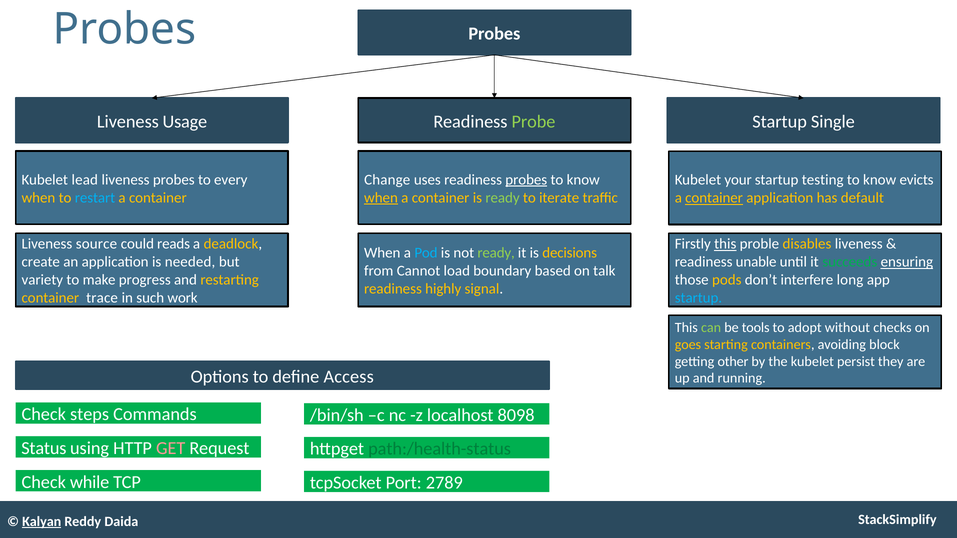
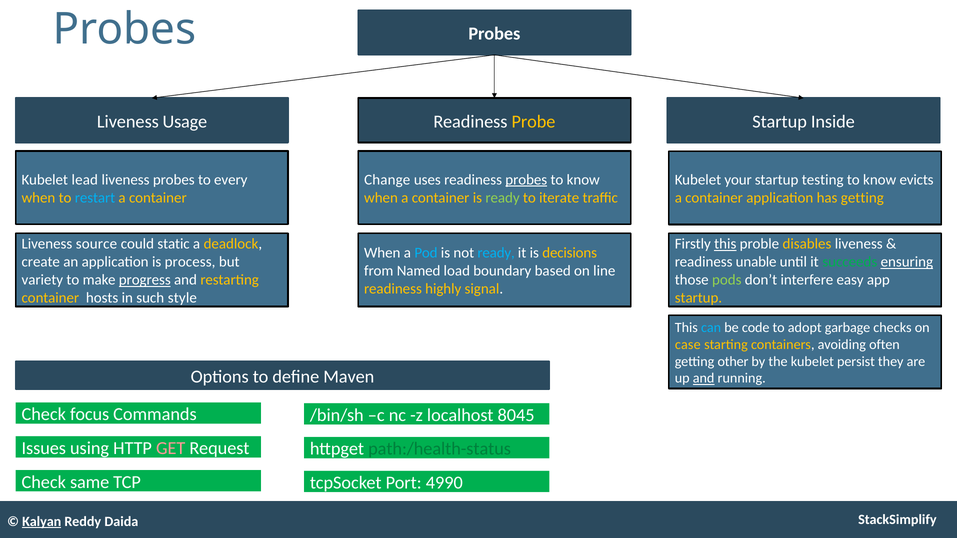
Probe colour: light green -> yellow
Single: Single -> Inside
when at (381, 198) underline: present -> none
container at (714, 198) underline: present -> none
has default: default -> getting
reads: reads -> static
ready at (496, 253) colour: light green -> light blue
needed: needed -> process
Cannot: Cannot -> Named
talk: talk -> line
progress underline: none -> present
pods colour: yellow -> light green
long: long -> easy
trace: trace -> hosts
work: work -> style
startup at (698, 298) colour: light blue -> yellow
can colour: light green -> light blue
tools: tools -> code
without: without -> garbage
goes: goes -> case
block: block -> often
Access: Access -> Maven
and at (704, 379) underline: none -> present
steps: steps -> focus
8098: 8098 -> 8045
Status: Status -> Issues
while: while -> same
2789: 2789 -> 4990
